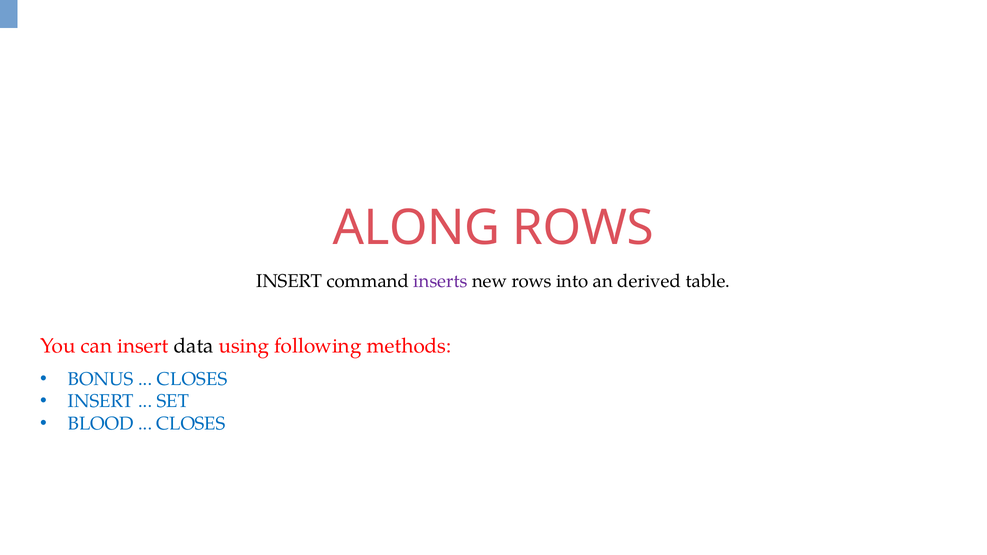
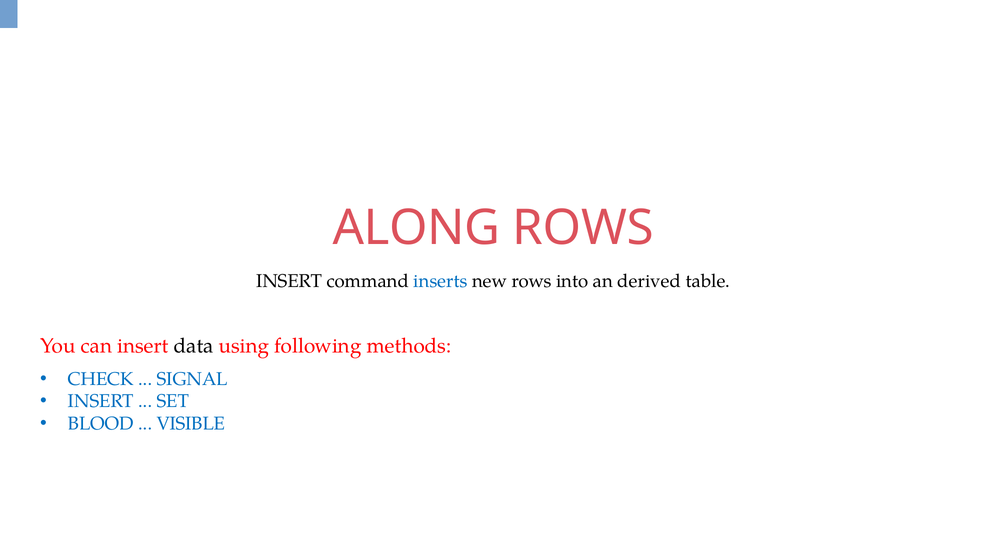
inserts colour: purple -> blue
BONUS: BONUS -> CHECK
CLOSES at (192, 379): CLOSES -> SIGNAL
CLOSES at (191, 424): CLOSES -> VISIBLE
